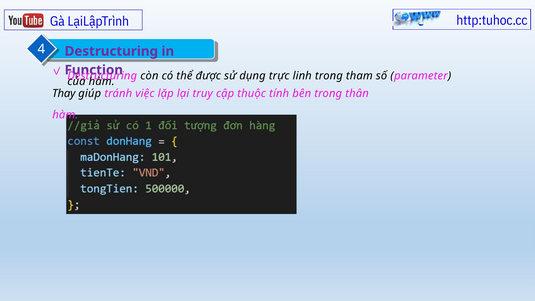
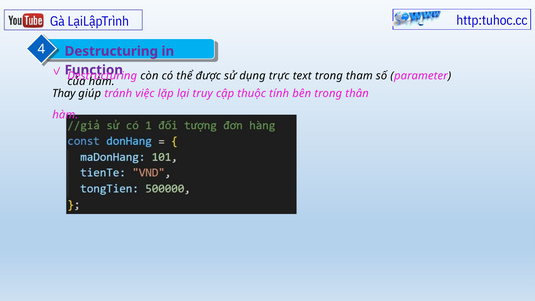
linh: linh -> text
